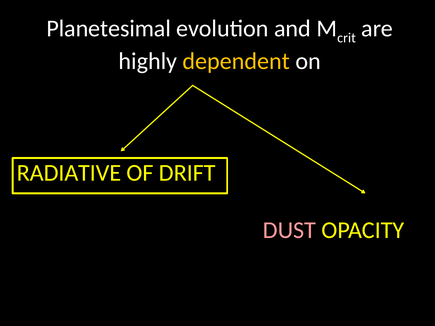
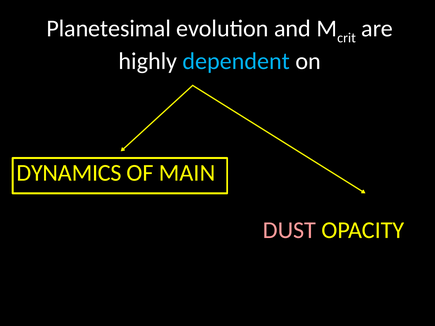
dependent colour: yellow -> light blue
RADIATIVE: RADIATIVE -> DYNAMICS
DRIFT: DRIFT -> MAIN
